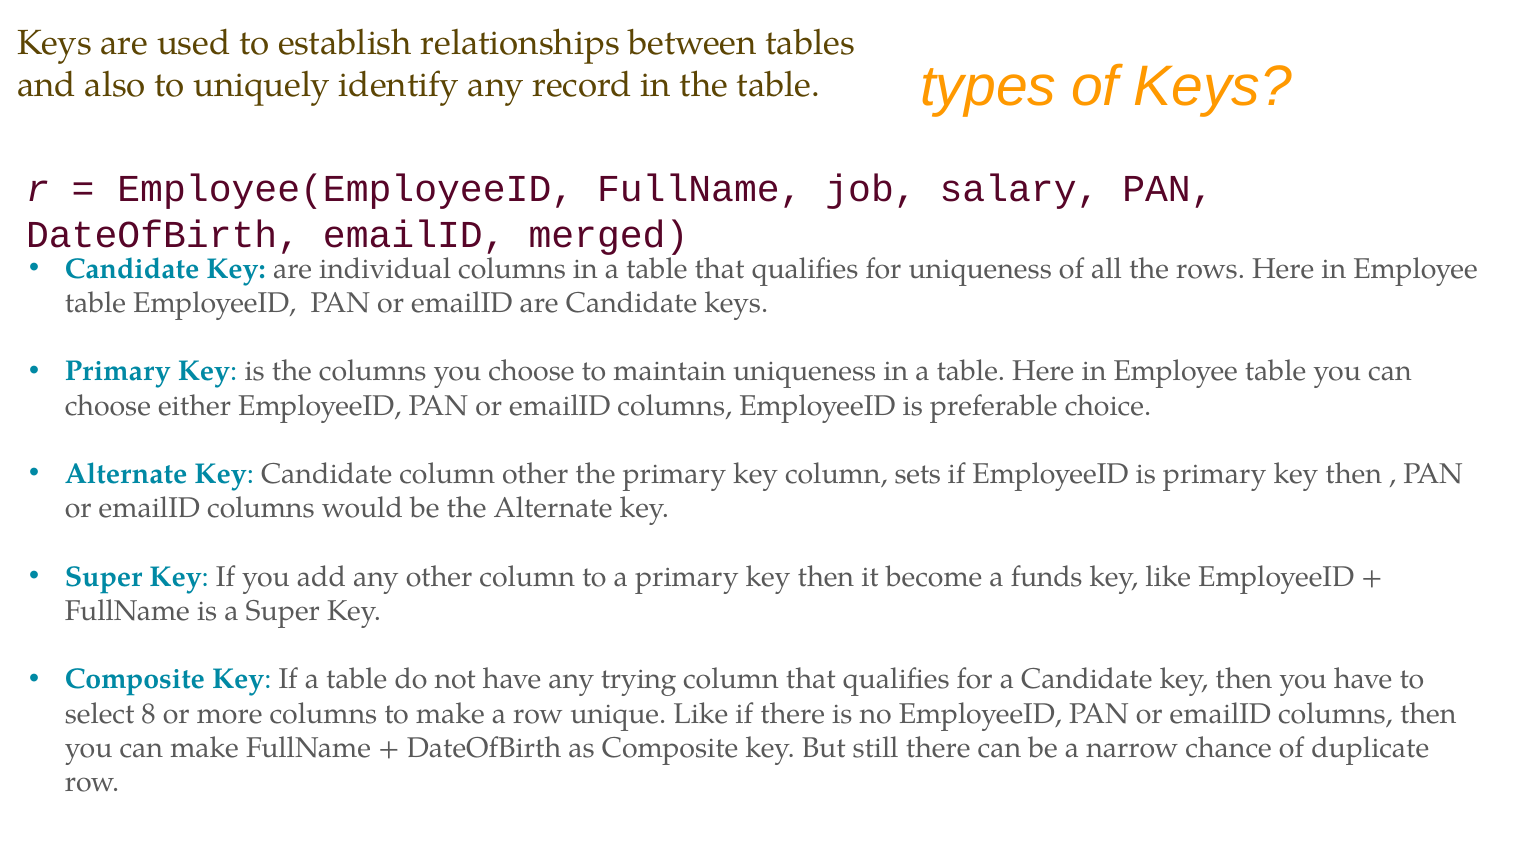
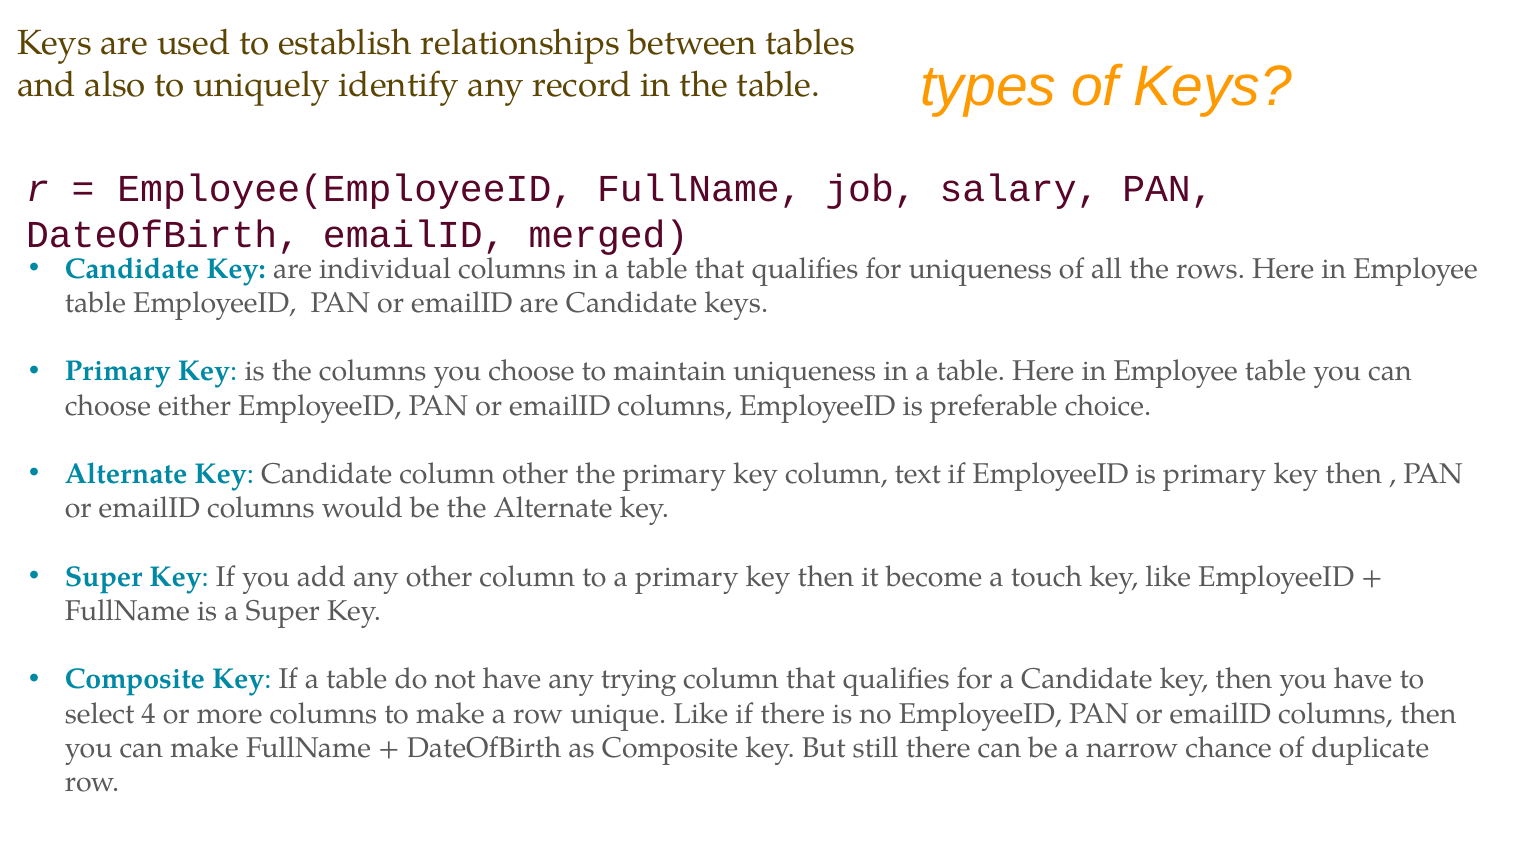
sets: sets -> text
funds: funds -> touch
8: 8 -> 4
